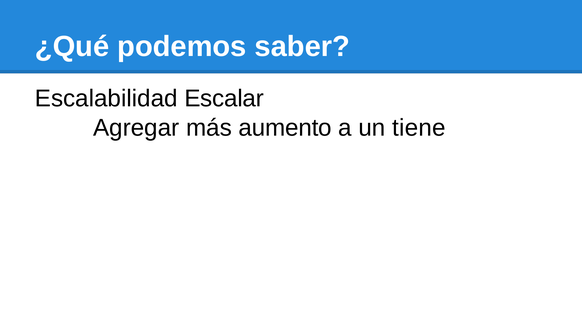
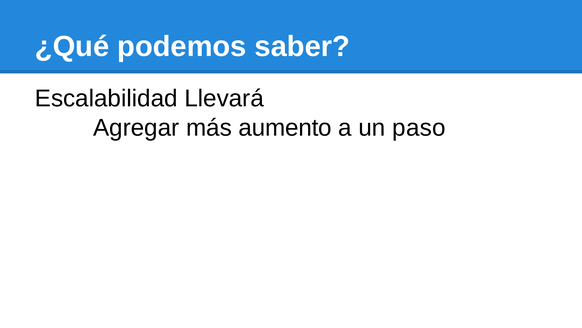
Escalar: Escalar -> Llevará
tiene: tiene -> paso
